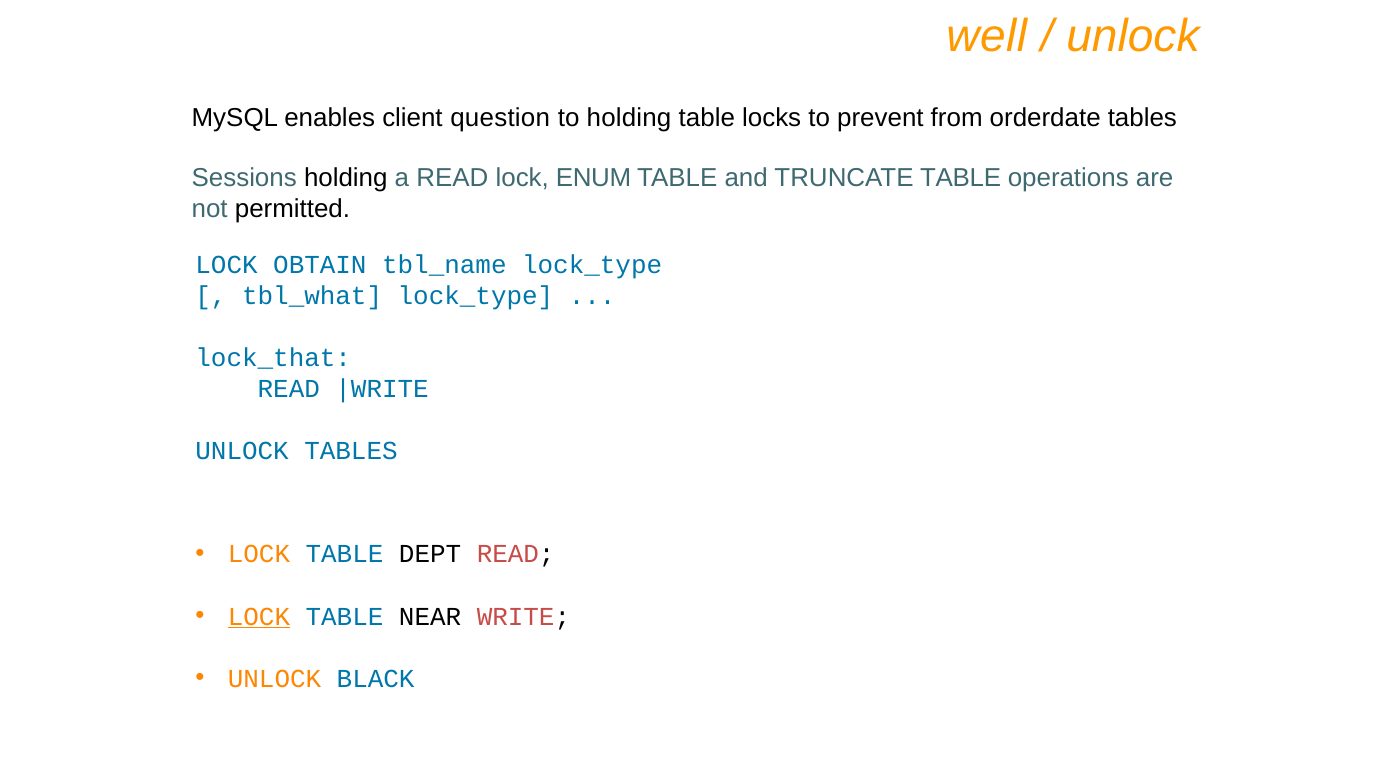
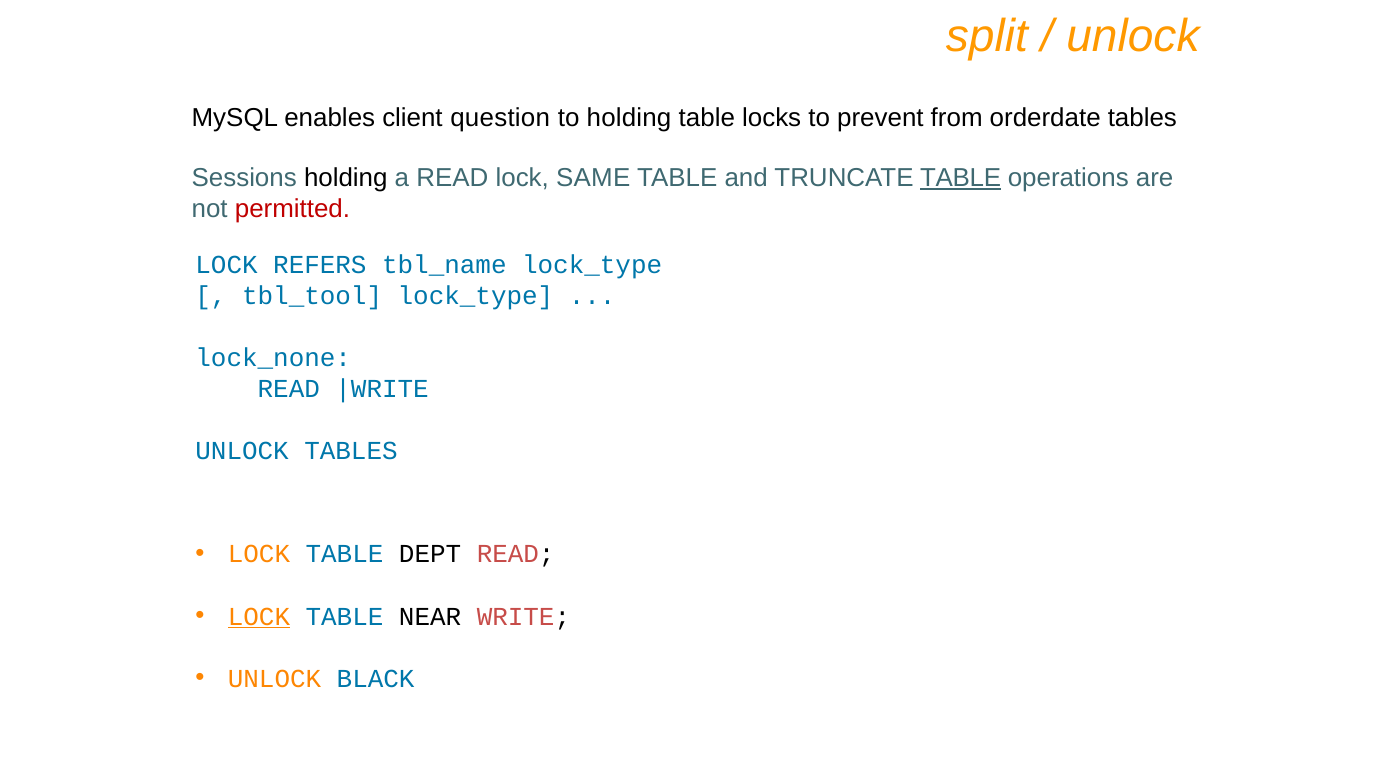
well: well -> split
ENUM: ENUM -> SAME
TABLE at (961, 178) underline: none -> present
permitted colour: black -> red
OBTAIN: OBTAIN -> REFERS
tbl_what: tbl_what -> tbl_tool
lock_that: lock_that -> lock_none
